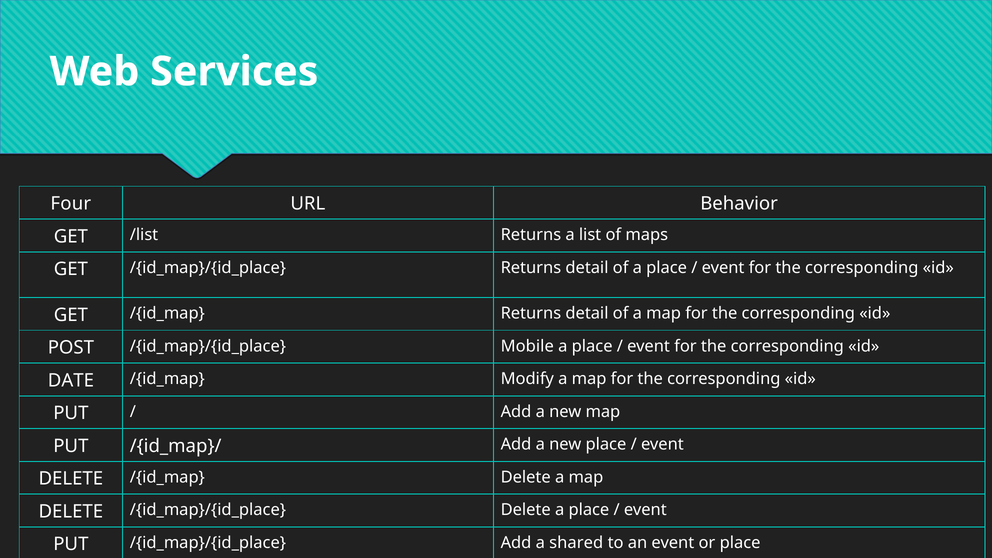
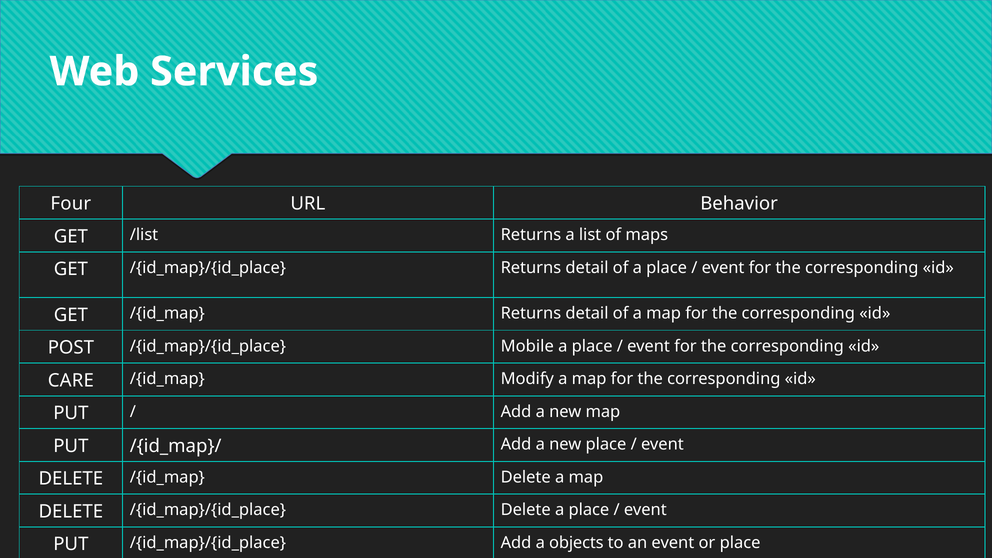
DATE: DATE -> CARE
shared: shared -> objects
